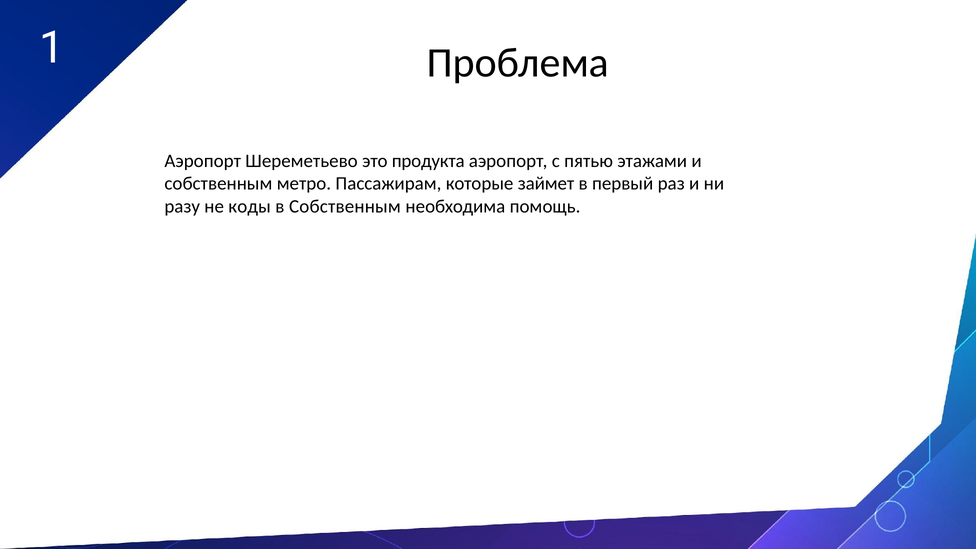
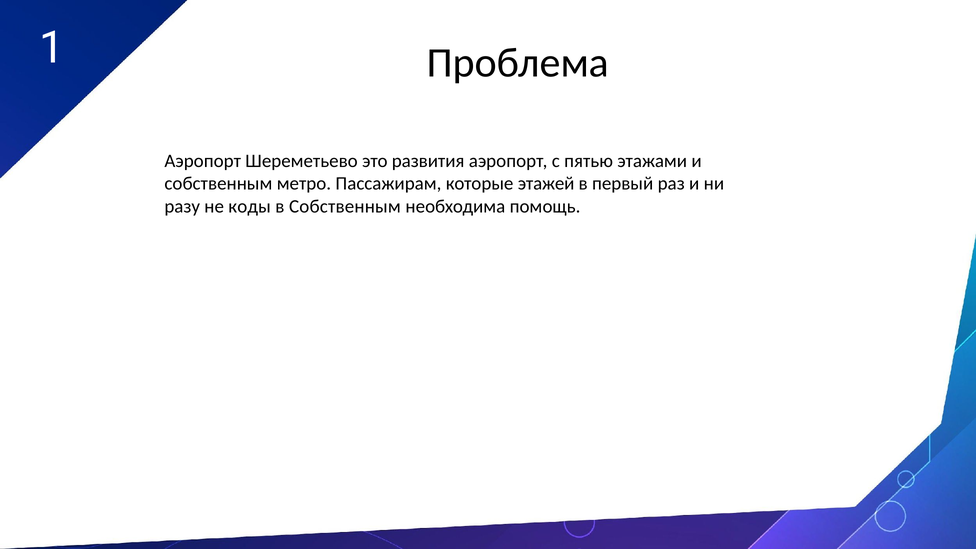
продукта: продукта -> развития
займет: займет -> этажей
